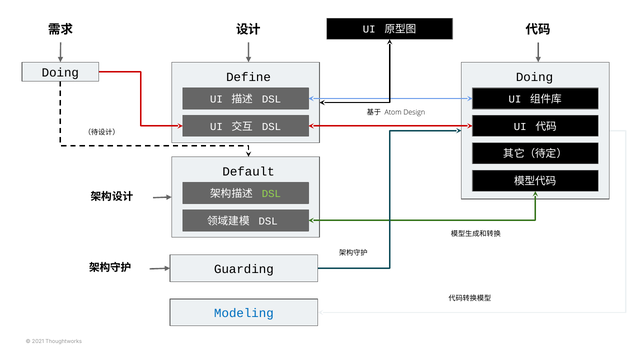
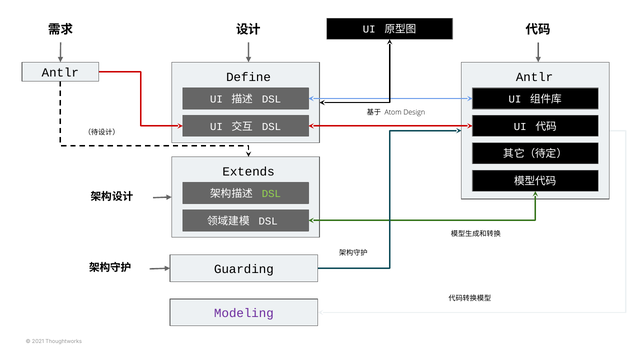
Doing at (60, 73): Doing -> Antlr
Doing at (534, 77): Doing -> Antlr
Default: Default -> Extends
Modeling colour: blue -> purple
